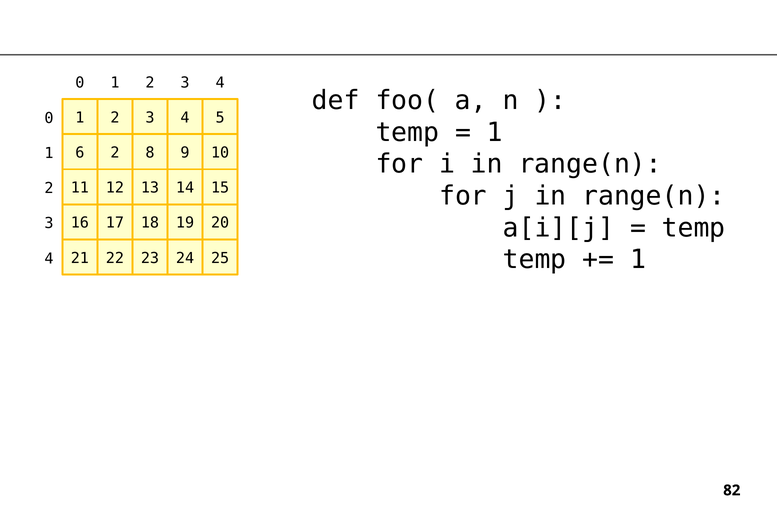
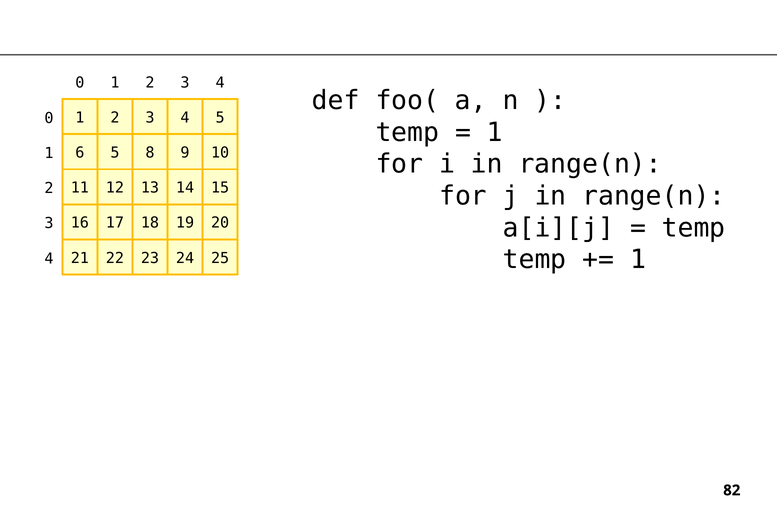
6 2: 2 -> 5
